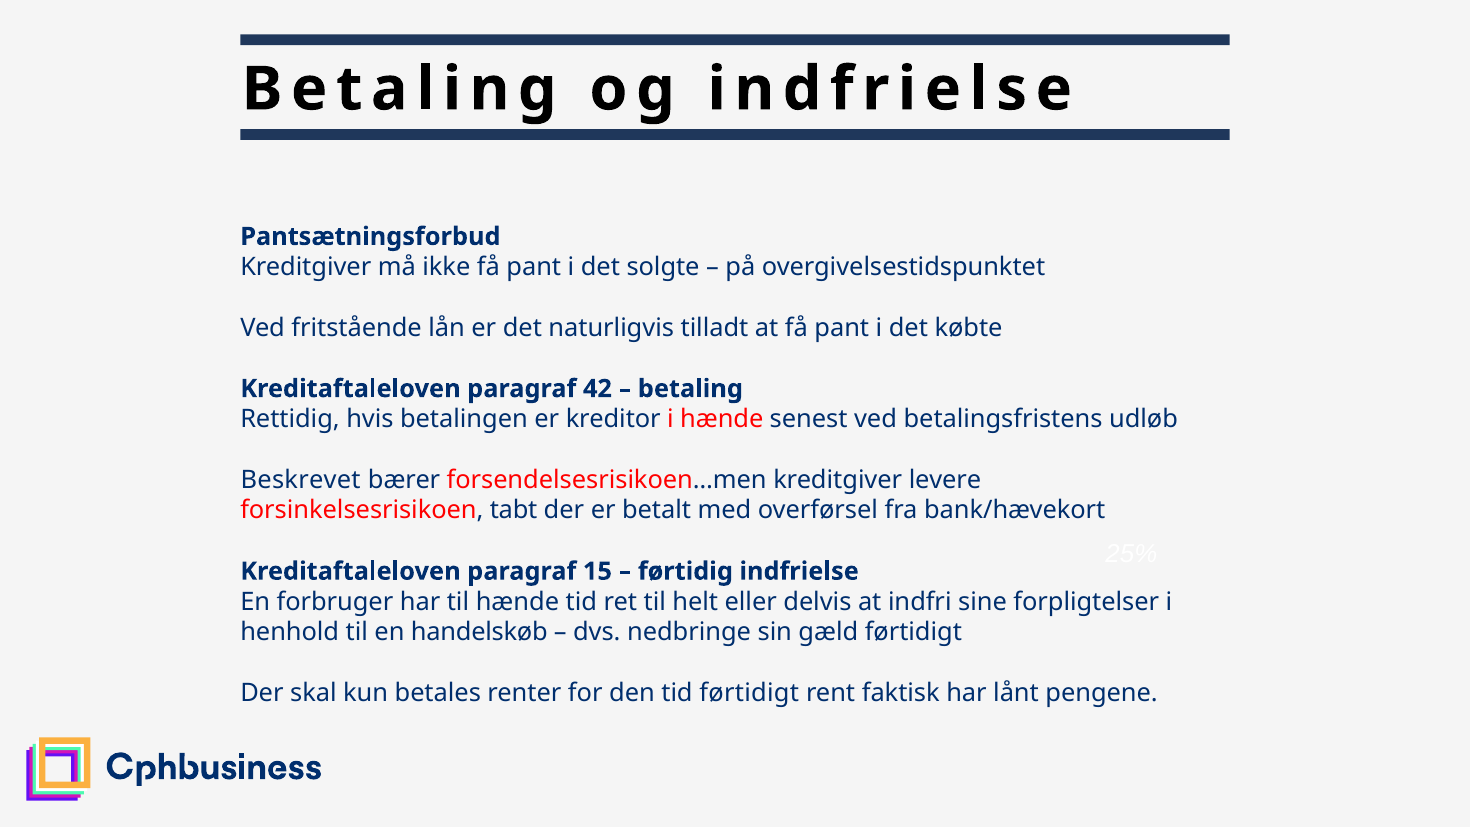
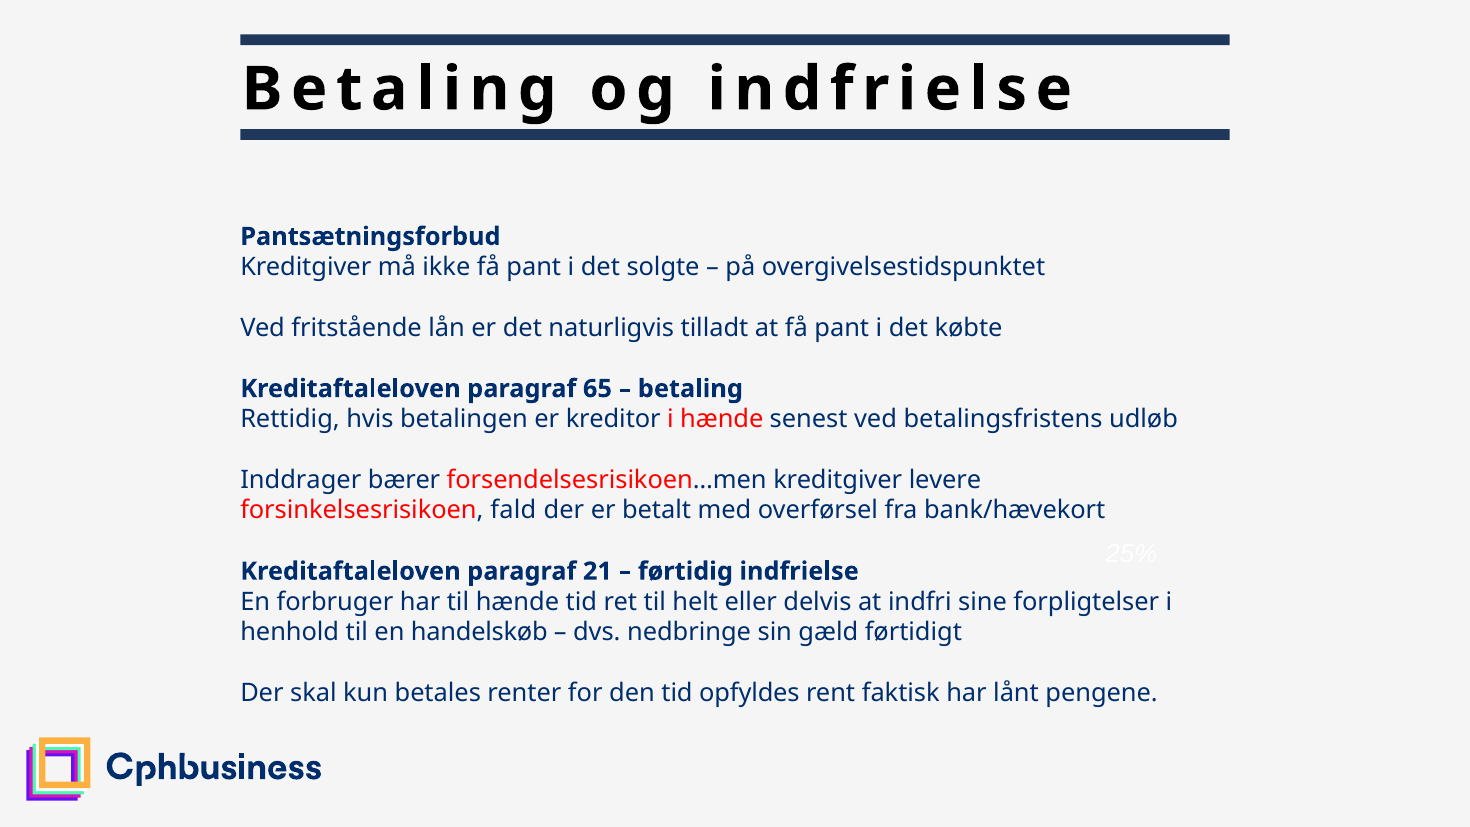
42: 42 -> 65
Beskrevet: Beskrevet -> Inddrager
tabt: tabt -> fald
15: 15 -> 21
tid førtidigt: førtidigt -> opfyldes
